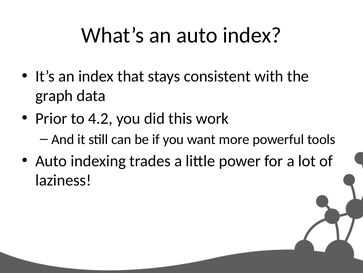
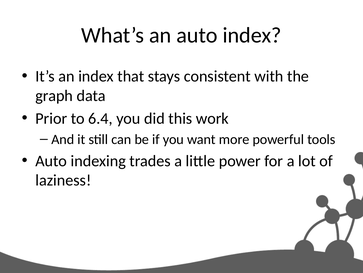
4.2: 4.2 -> 6.4
